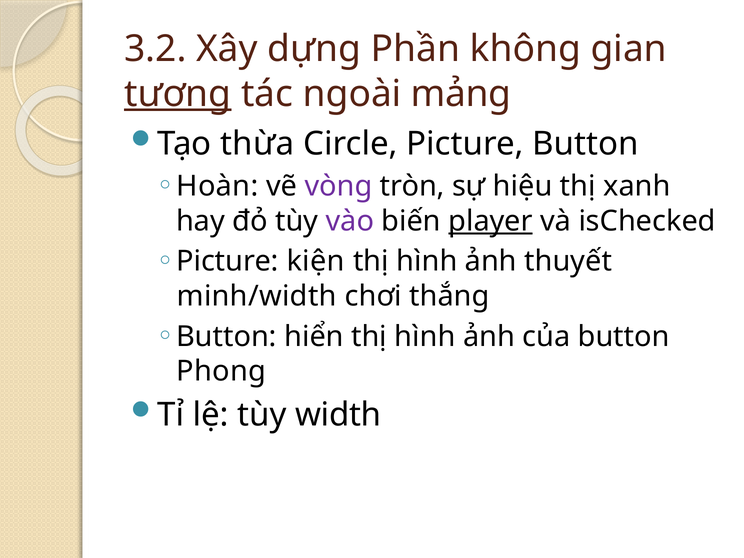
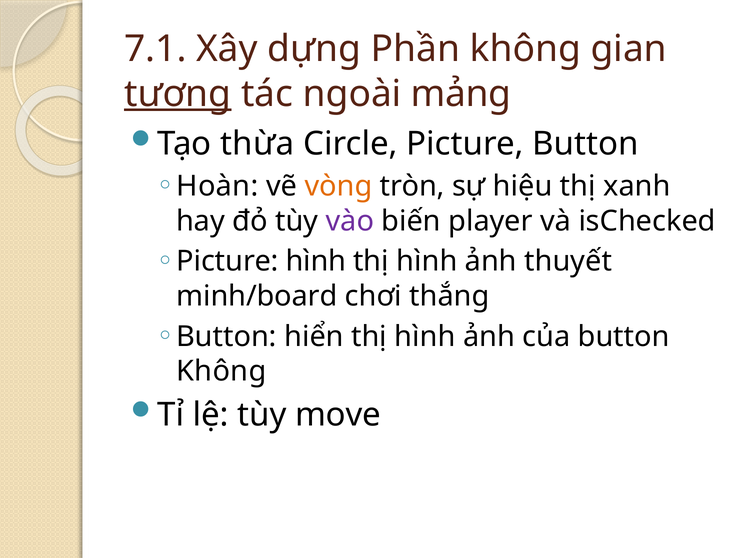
3.2: 3.2 -> 7.1
vòng colour: purple -> orange
player underline: present -> none
Picture kiện: kiện -> hình
minh/width: minh/width -> minh/board
Phong at (221, 371): Phong -> Không
width: width -> move
